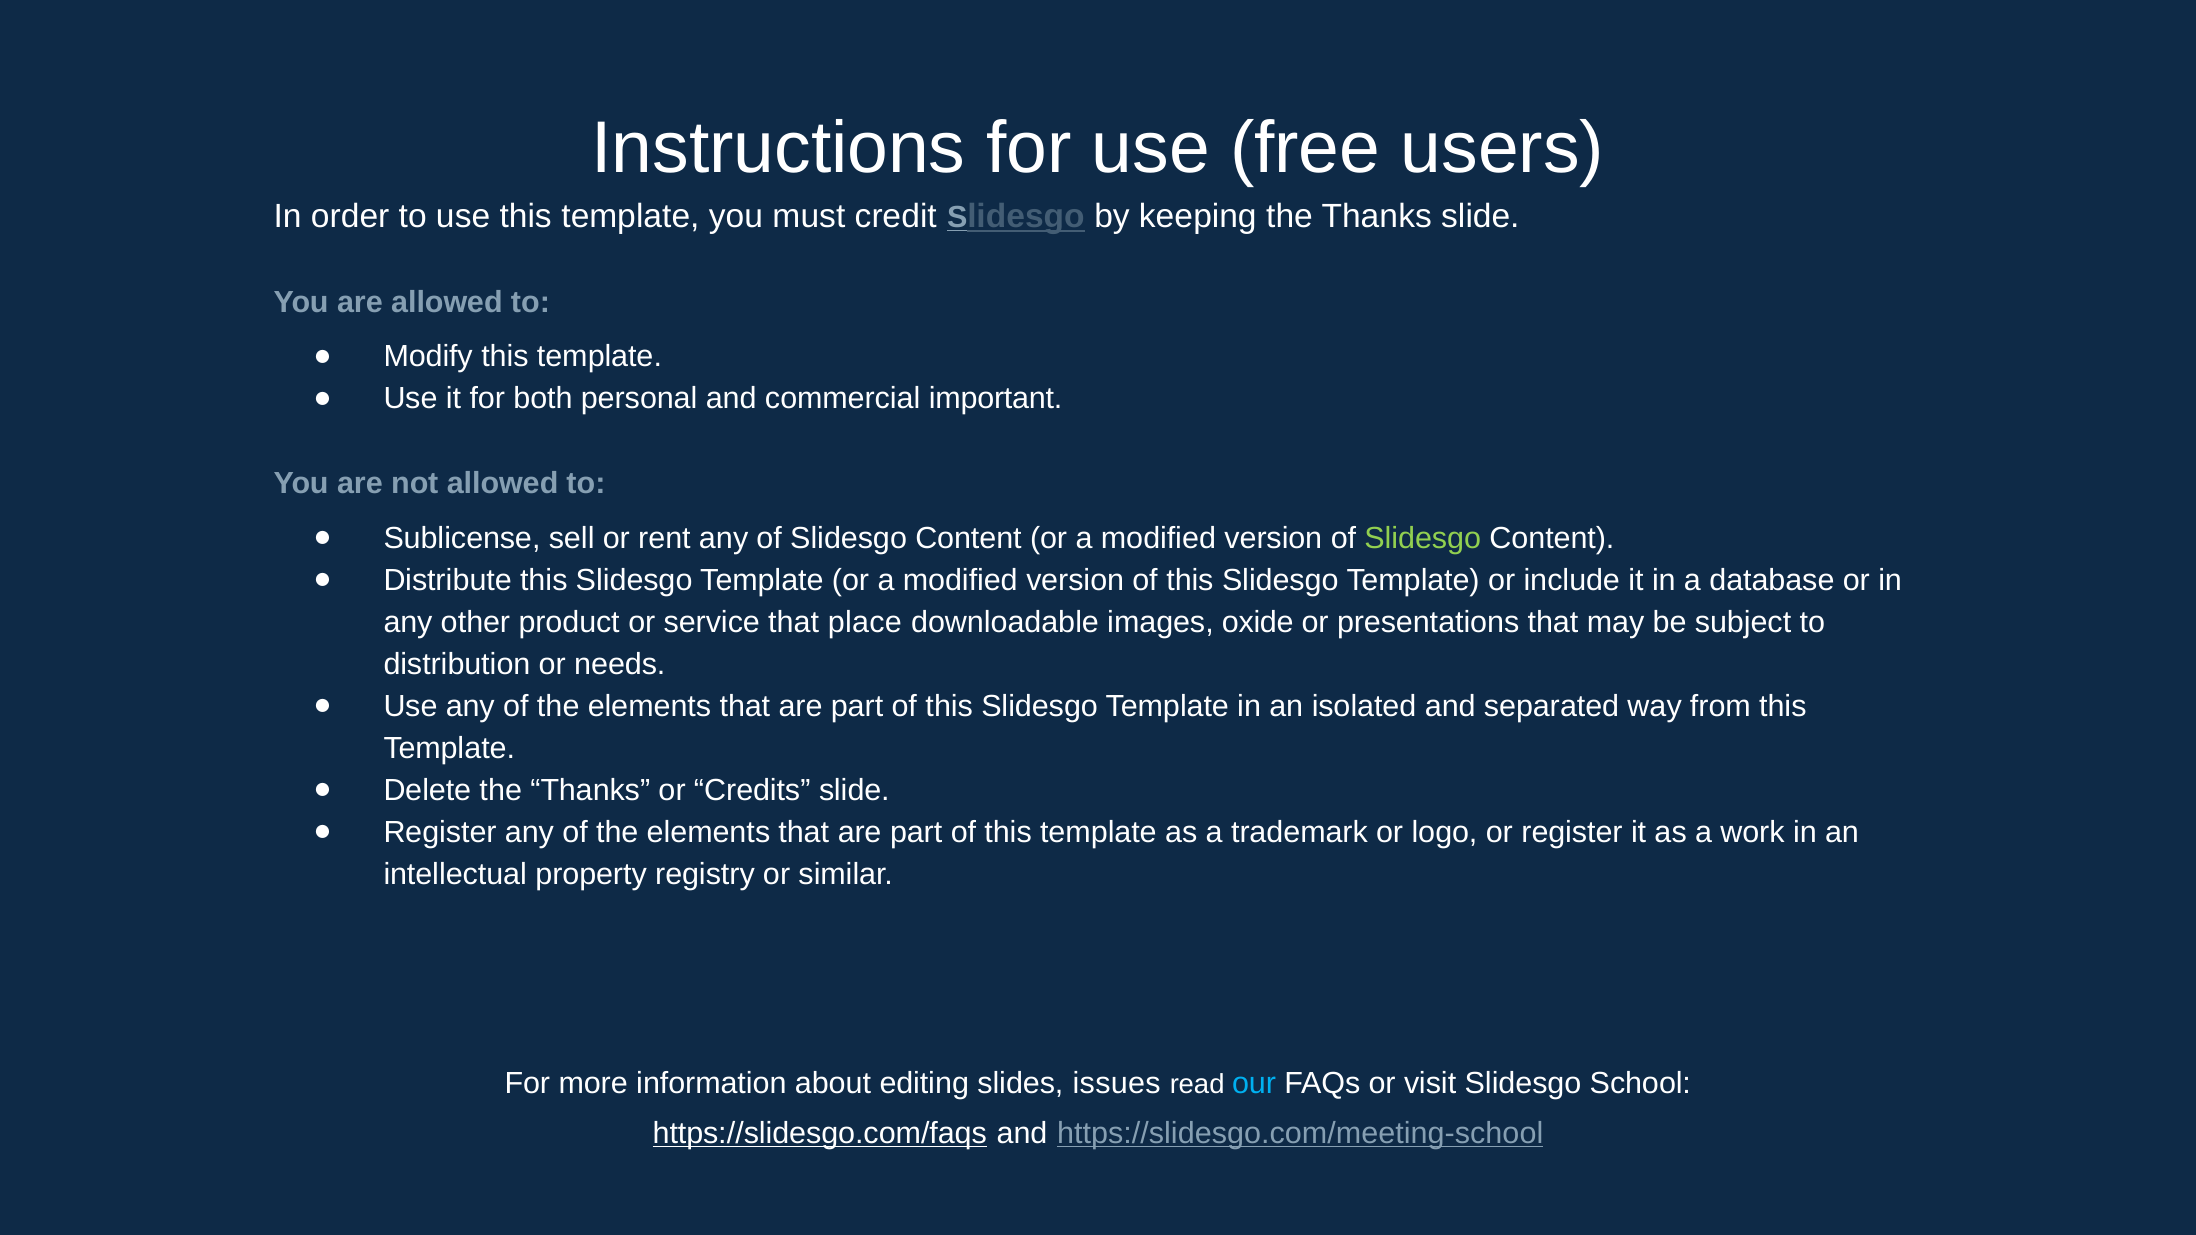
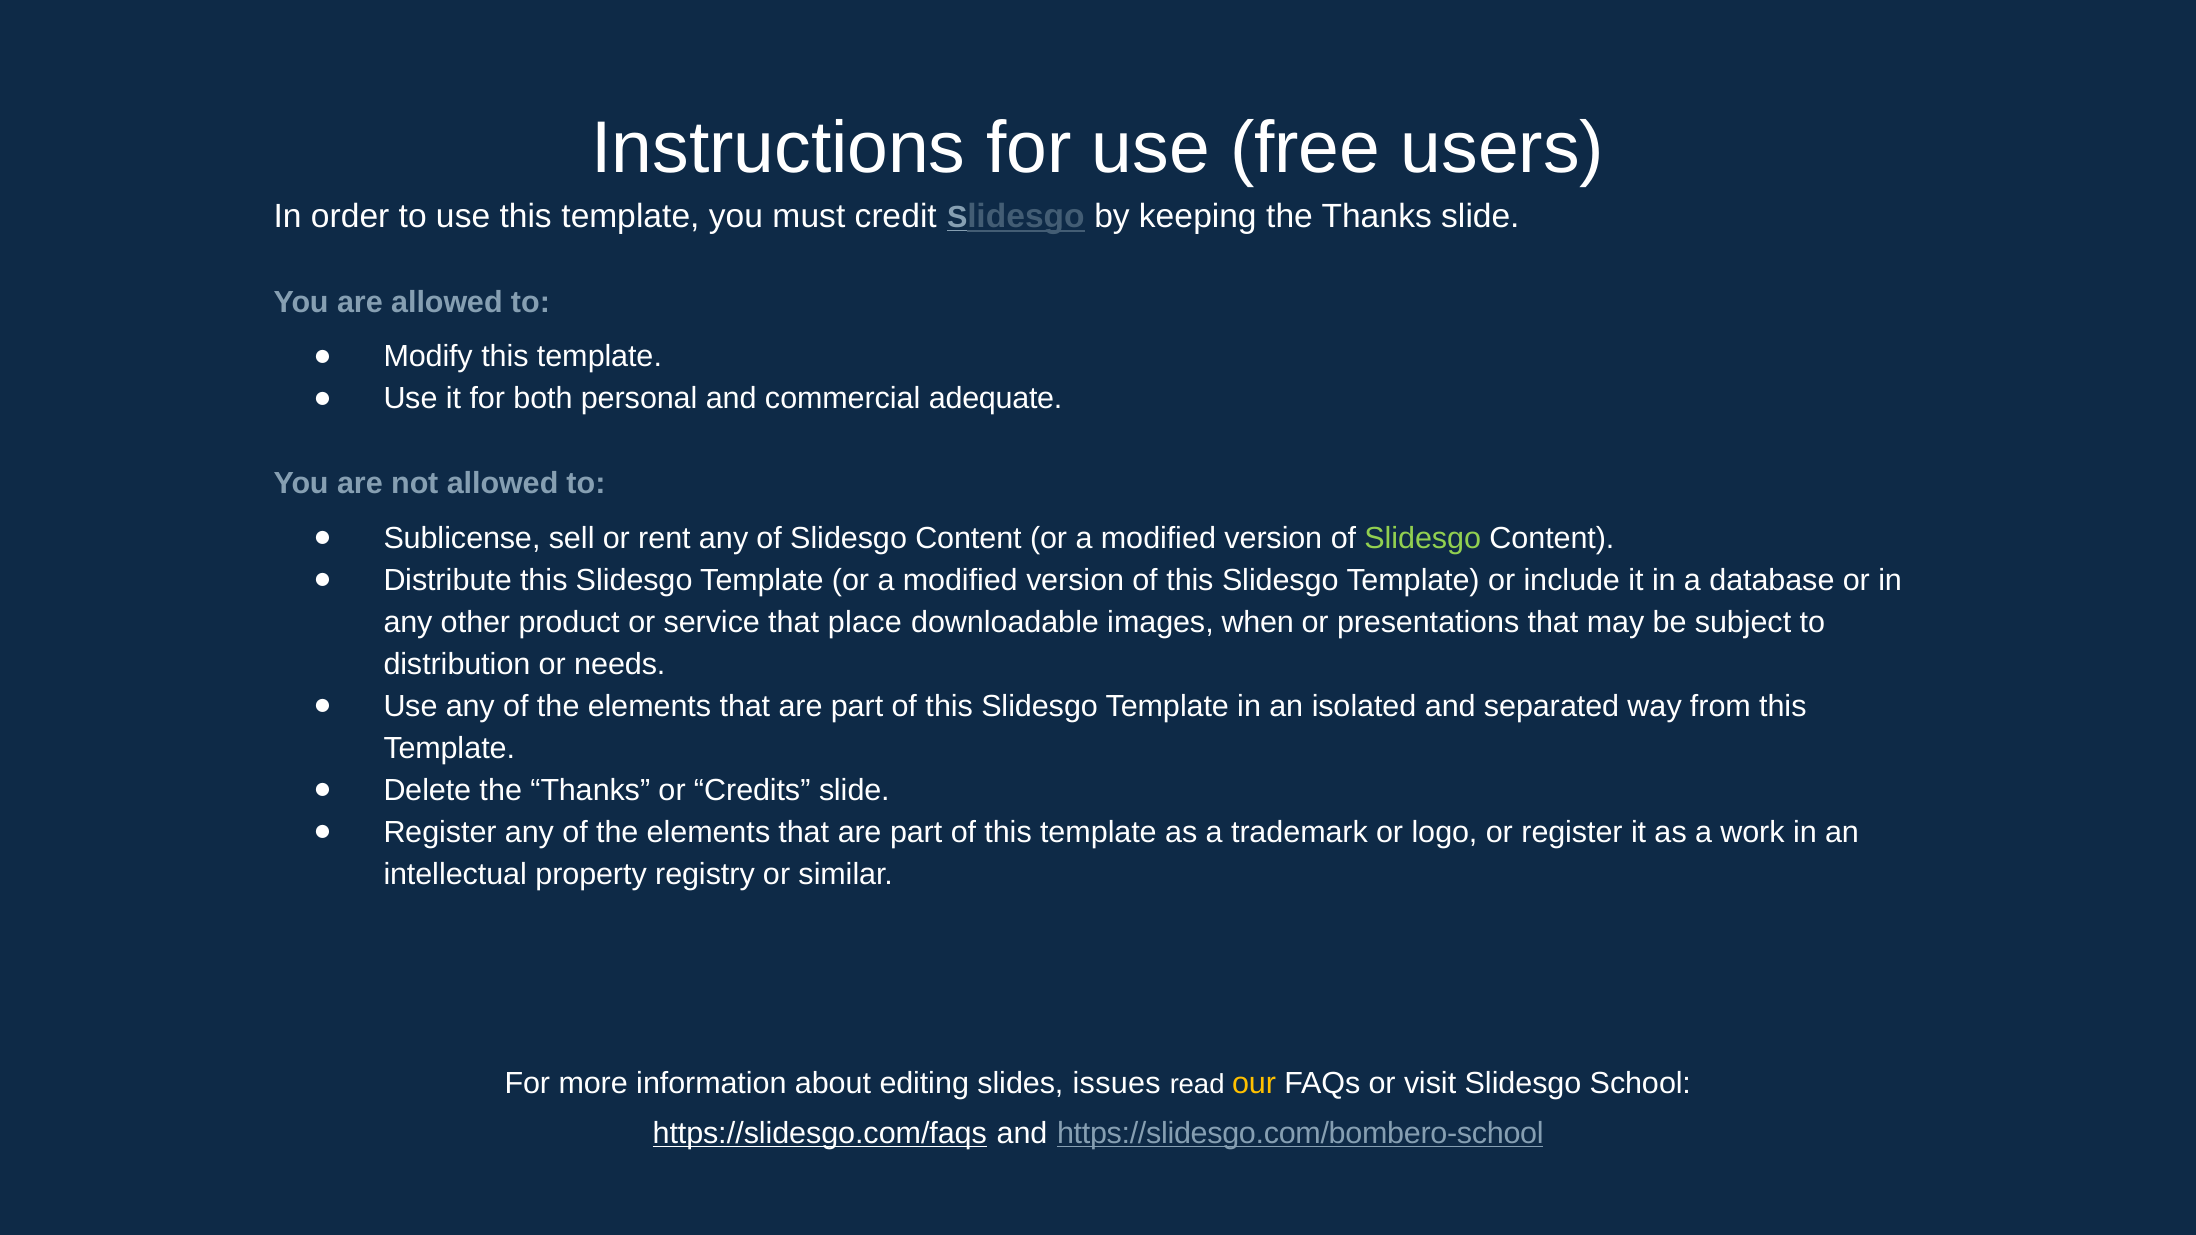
important: important -> adequate
oxide: oxide -> when
our colour: light blue -> yellow
https://slidesgo.com/meeting-school: https://slidesgo.com/meeting-school -> https://slidesgo.com/bombero-school
